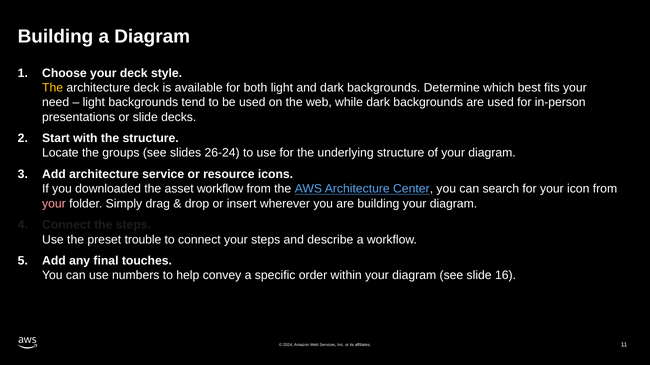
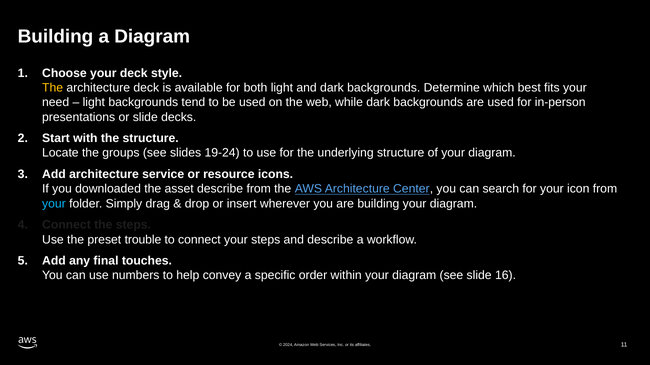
26-24: 26-24 -> 19-24
asset workflow: workflow -> describe
your at (54, 204) colour: pink -> light blue
